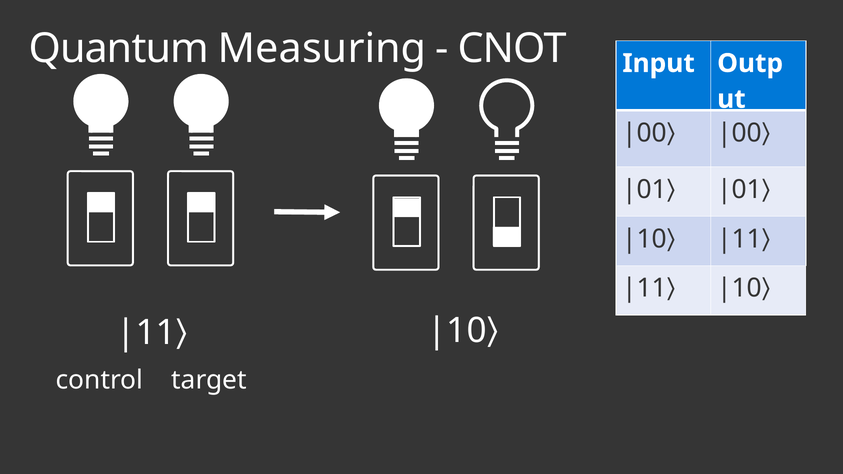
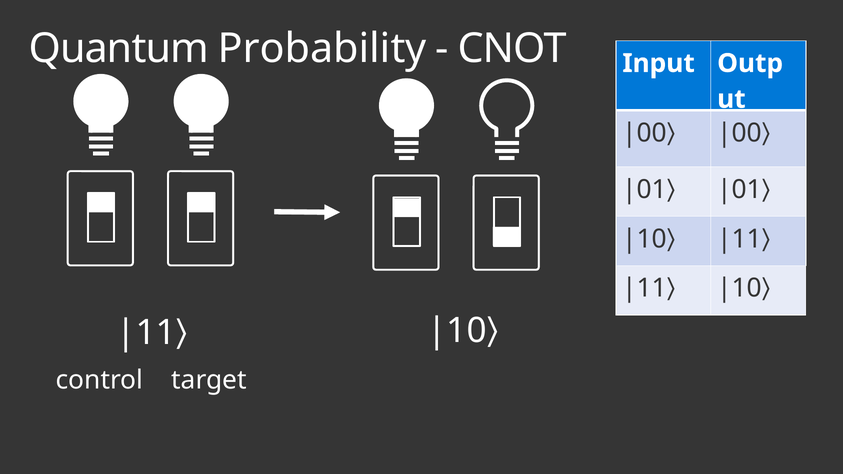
Measuring: Measuring -> Probability
